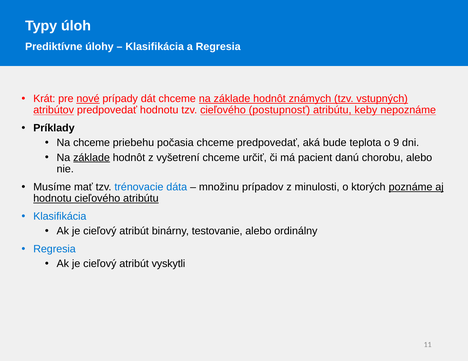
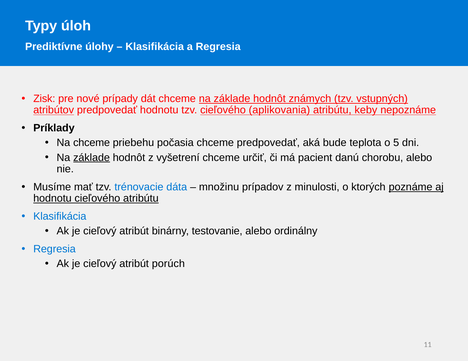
Krát: Krát -> Zisk
nové underline: present -> none
postupnosť: postupnosť -> aplikovania
9: 9 -> 5
vyskytli: vyskytli -> porúch
